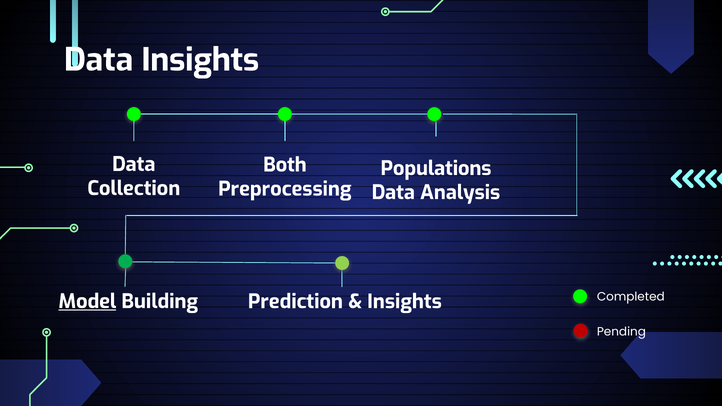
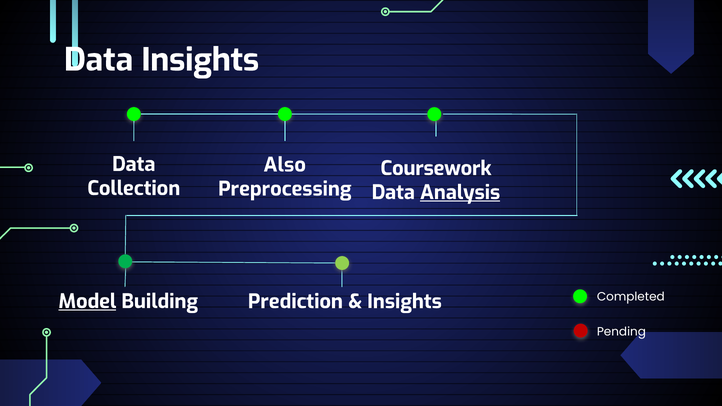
Both: Both -> Also
Populations: Populations -> Coursework
Analysis underline: none -> present
